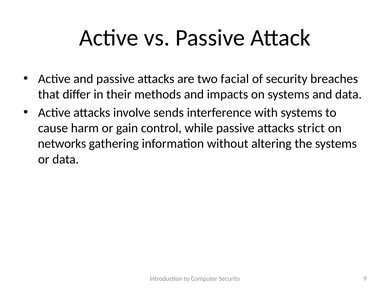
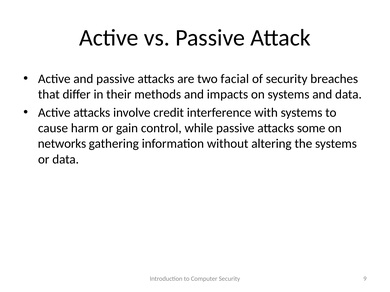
sends: sends -> credit
strict: strict -> some
